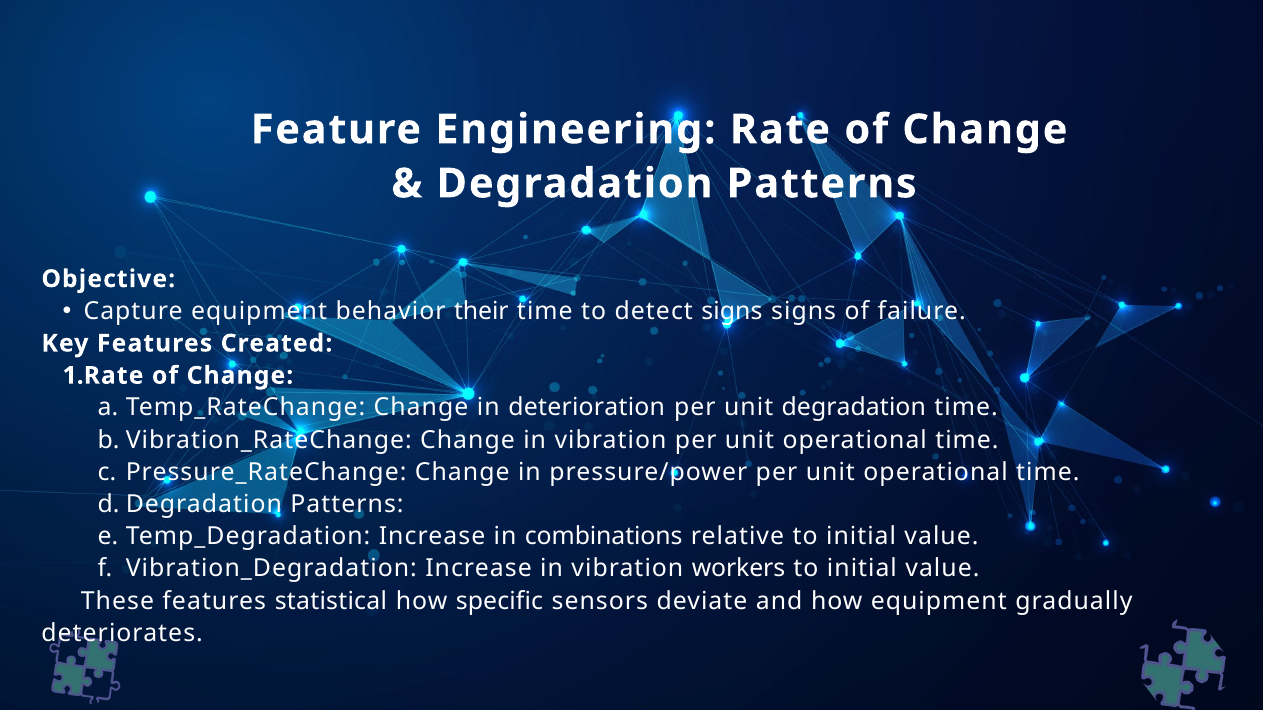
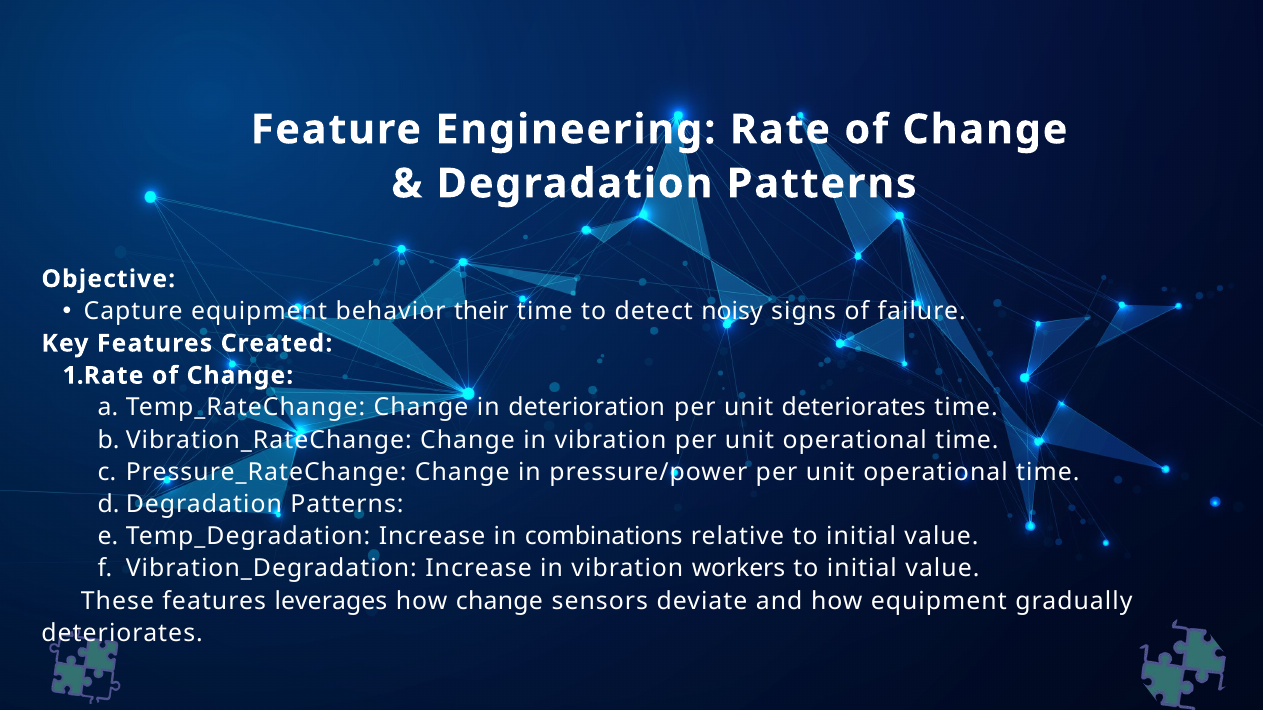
detect signs: signs -> noisy
unit degradation: degradation -> deteriorates
statistical: statistical -> leverages
how specific: specific -> change
